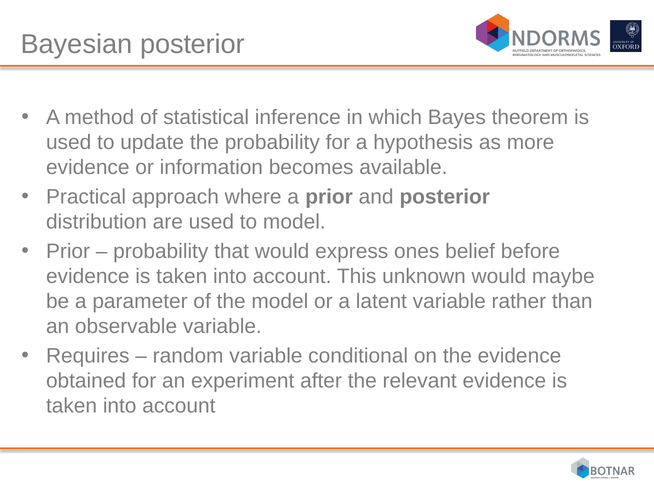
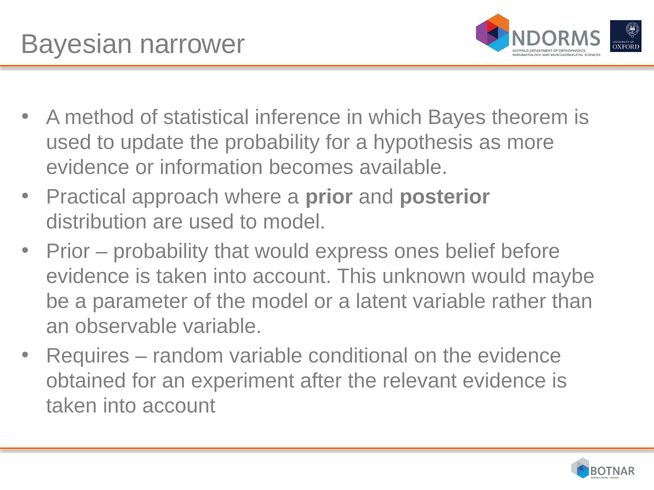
Bayesian posterior: posterior -> narrower
